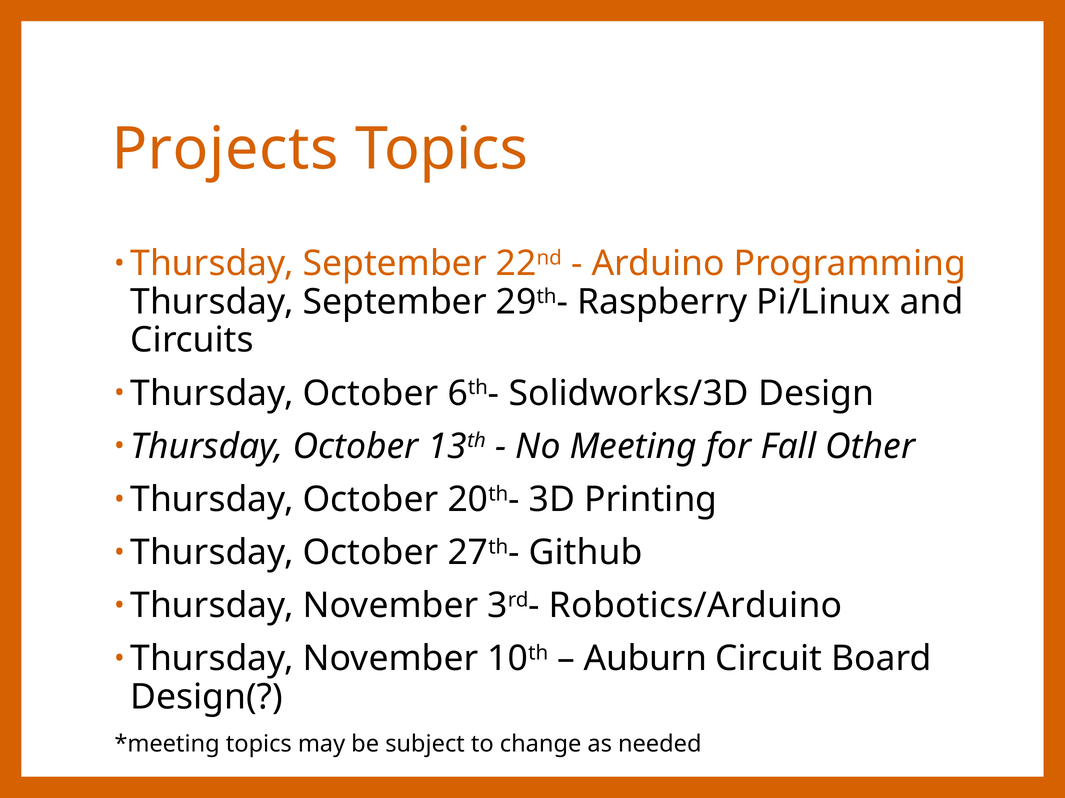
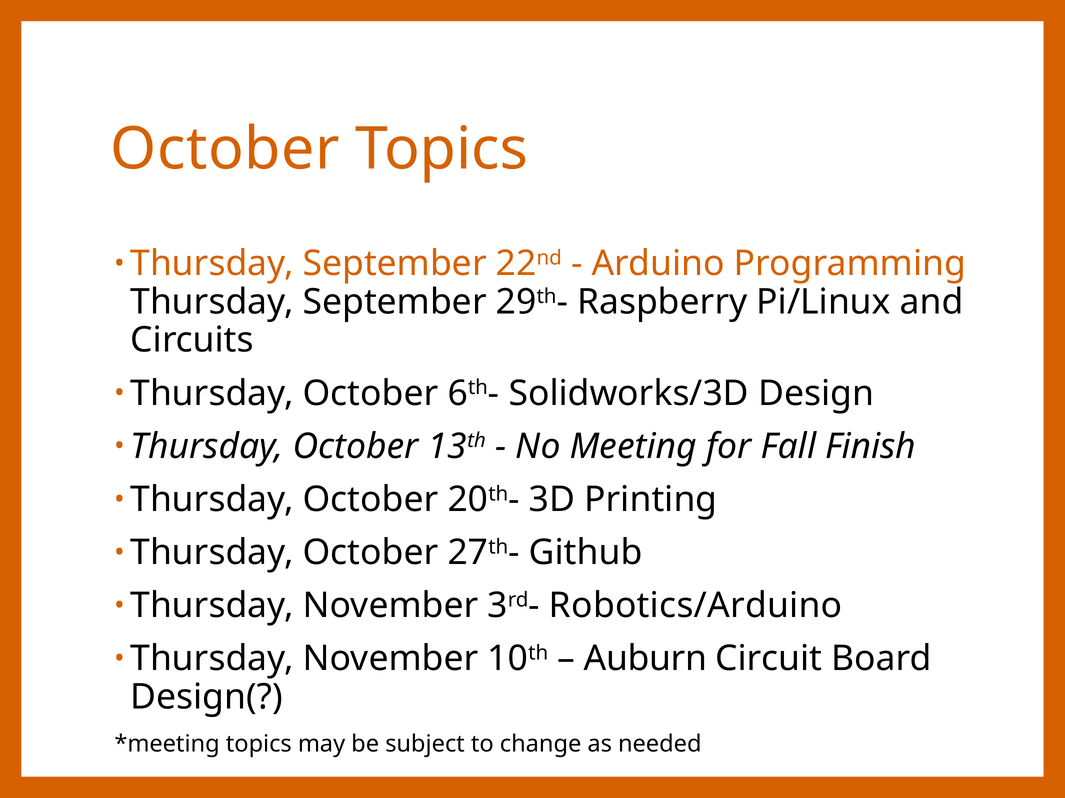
Projects at (225, 150): Projects -> October
Other: Other -> Finish
